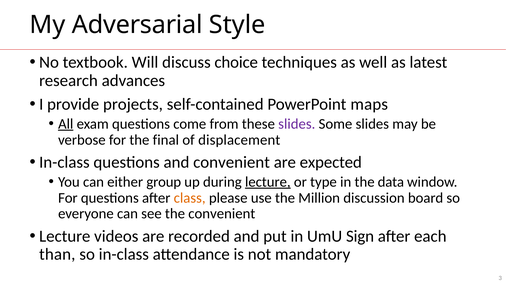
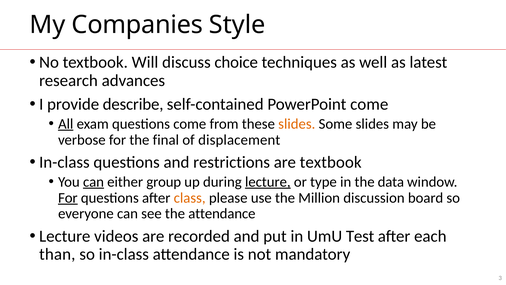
Adversarial: Adversarial -> Companies
projects: projects -> describe
PowerPoint maps: maps -> come
slides at (297, 124) colour: purple -> orange
and convenient: convenient -> restrictions
are expected: expected -> textbook
can at (93, 182) underline: none -> present
For at (68, 198) underline: none -> present
the convenient: convenient -> attendance
Sign: Sign -> Test
